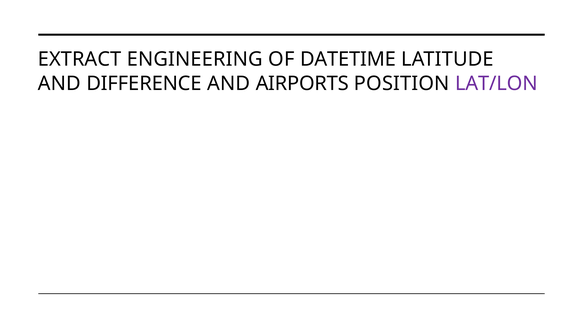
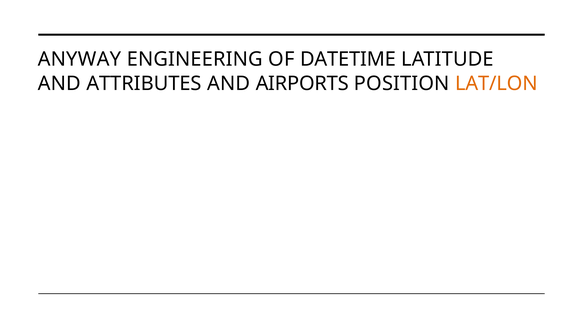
EXTRACT: EXTRACT -> ANYWAY
DIFFERENCE: DIFFERENCE -> ATTRIBUTES
LAT/LON colour: purple -> orange
